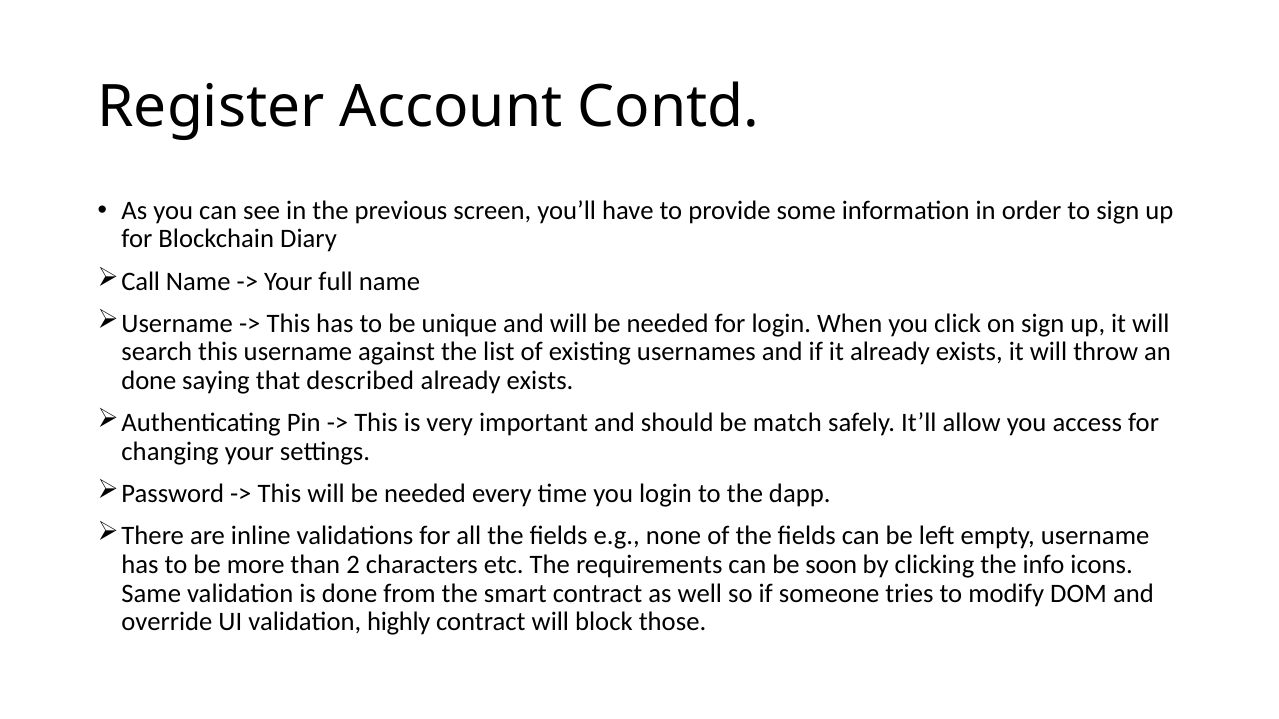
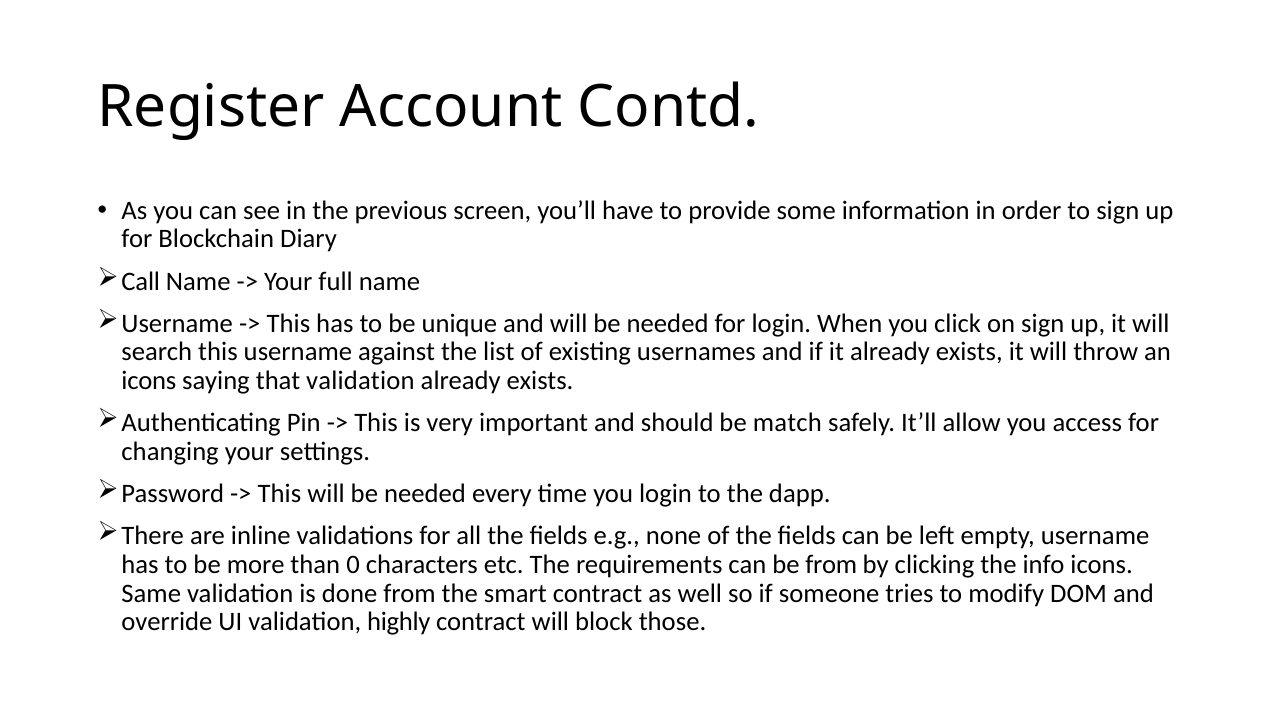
done at (149, 381): done -> icons
that described: described -> validation
2: 2 -> 0
be soon: soon -> from
